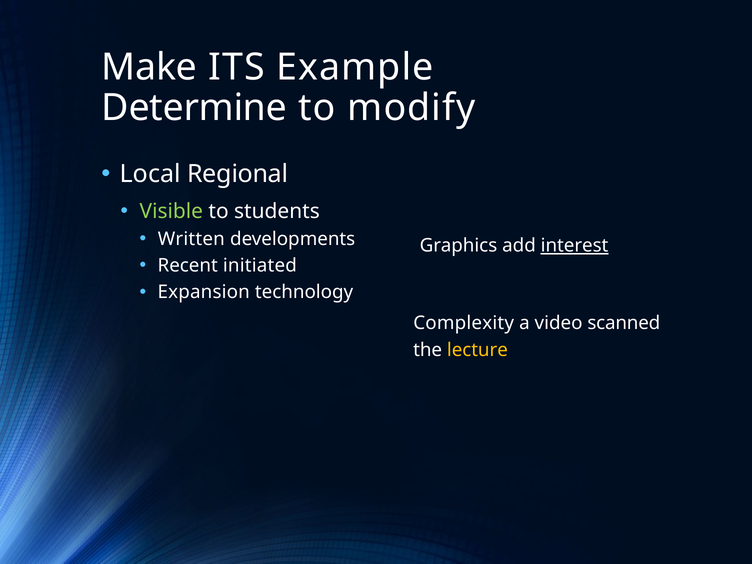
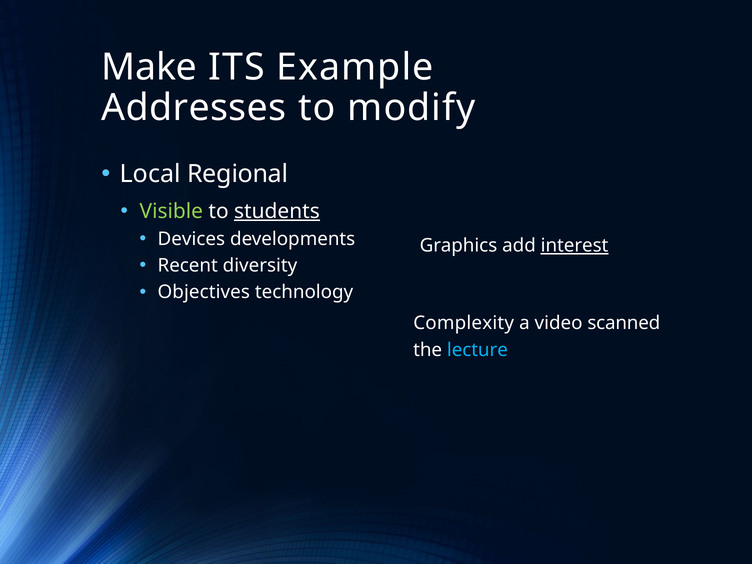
Determine: Determine -> Addresses
students underline: none -> present
Written: Written -> Devices
initiated: initiated -> diversity
Expansion: Expansion -> Objectives
lecture colour: yellow -> light blue
